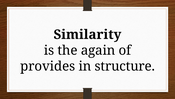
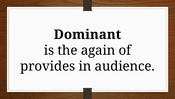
Similarity: Similarity -> Dominant
structure: structure -> audience
